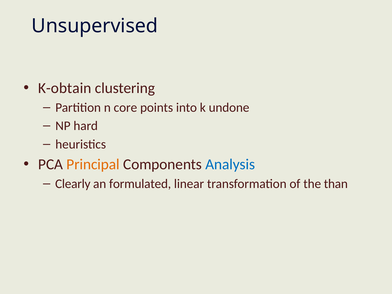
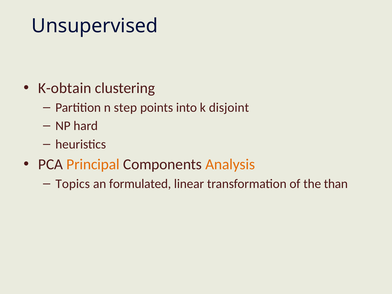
core: core -> step
undone: undone -> disjoint
Analysis colour: blue -> orange
Clearly: Clearly -> Topics
